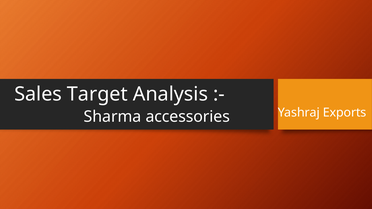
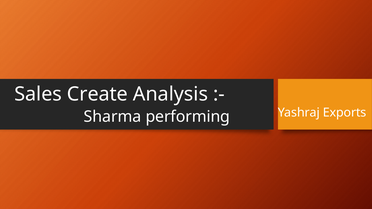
Target: Target -> Create
accessories: accessories -> performing
